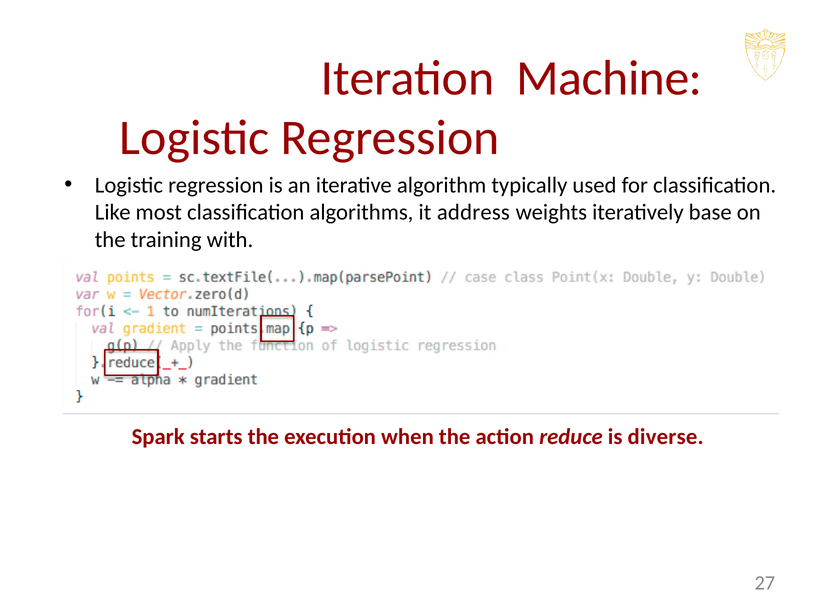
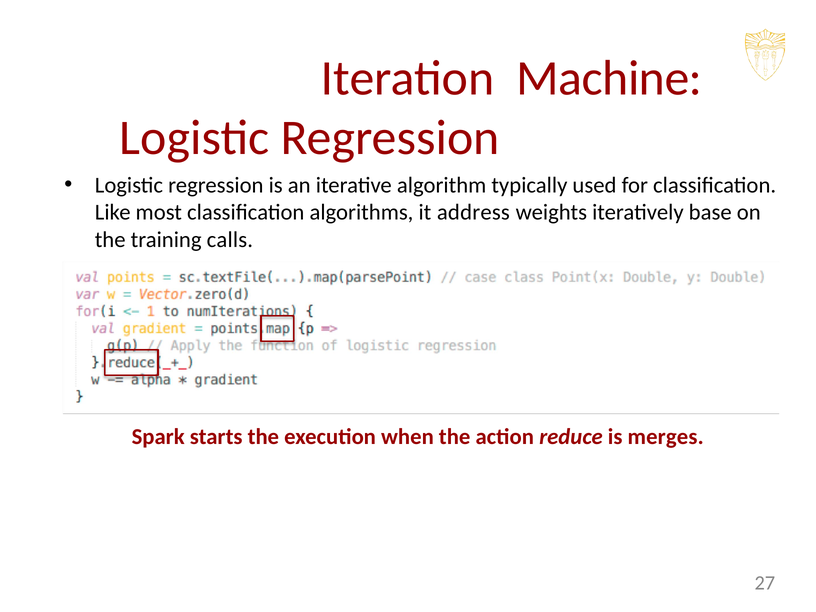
with: with -> calls
diverse: diverse -> merges
